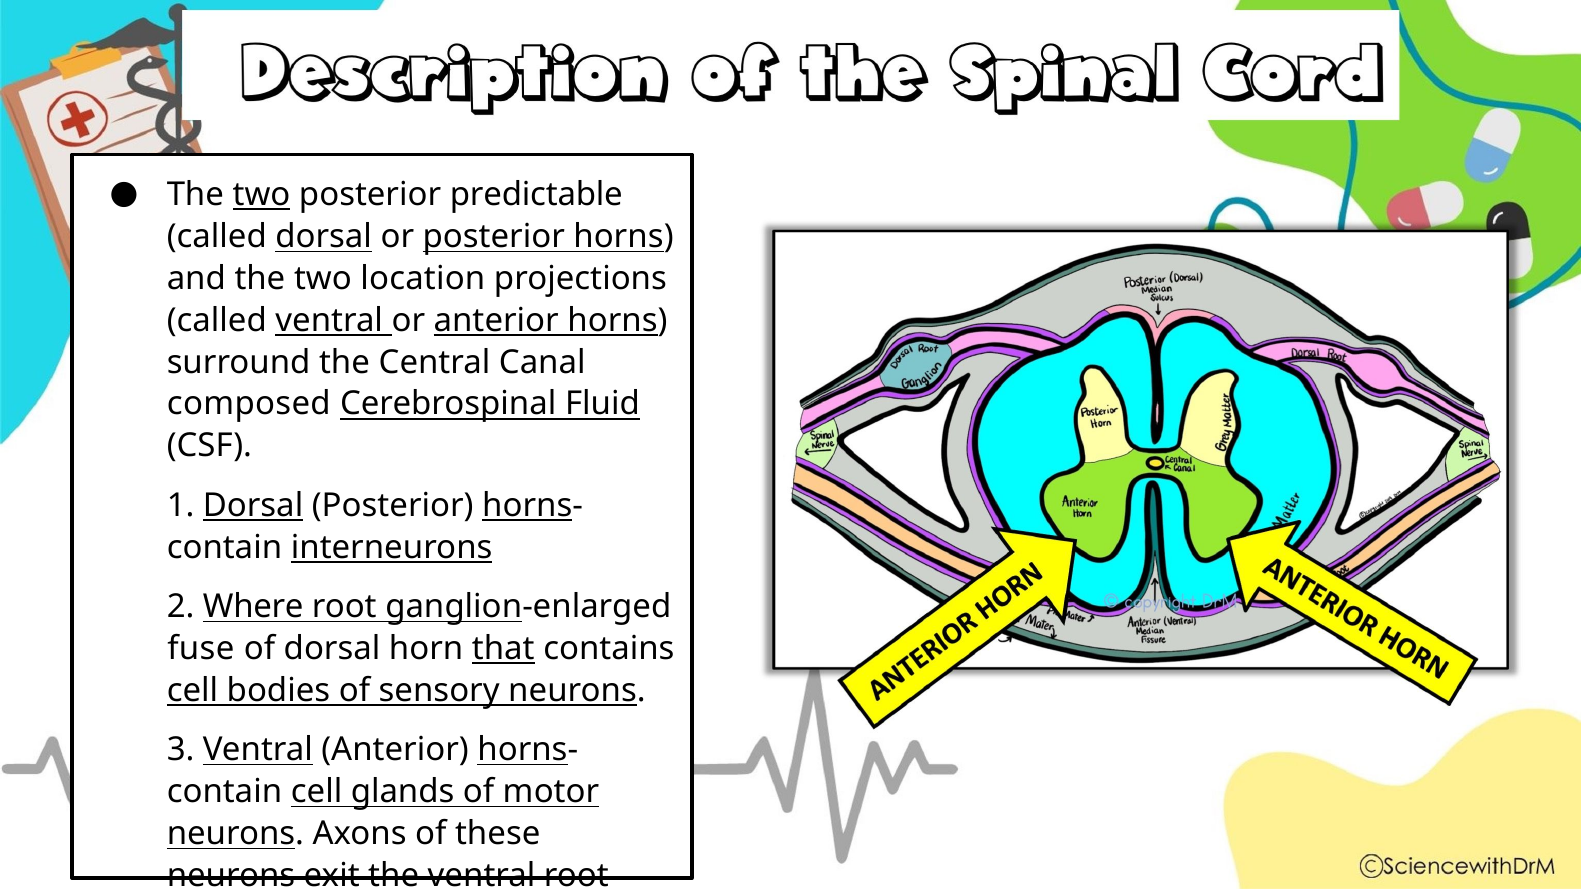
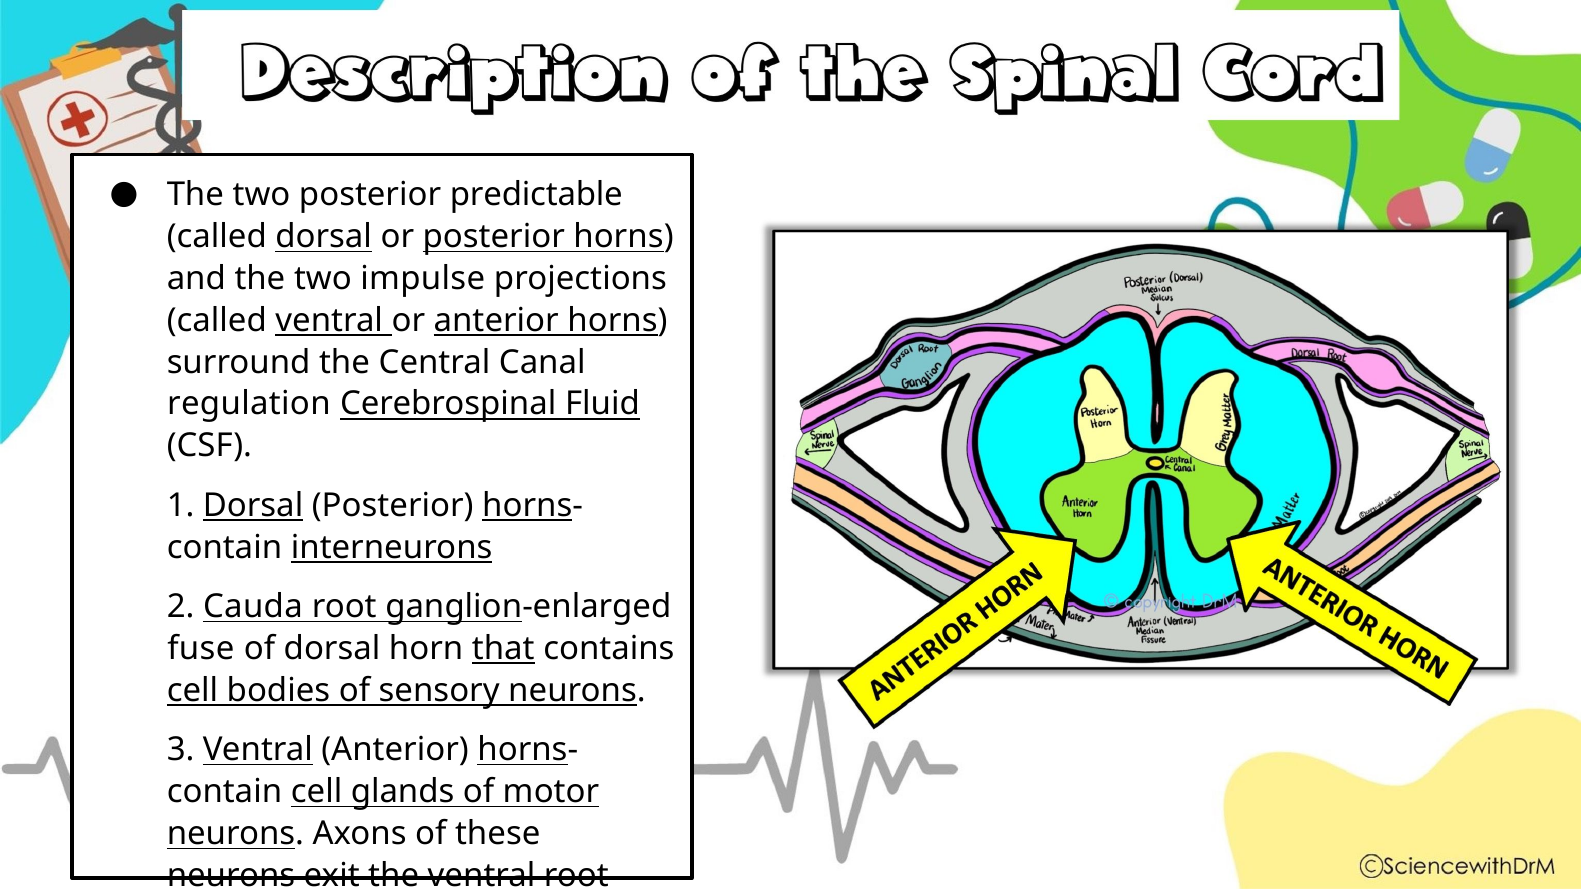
two at (261, 195) underline: present -> none
location: location -> impulse
composed: composed -> regulation
Where: Where -> Cauda
